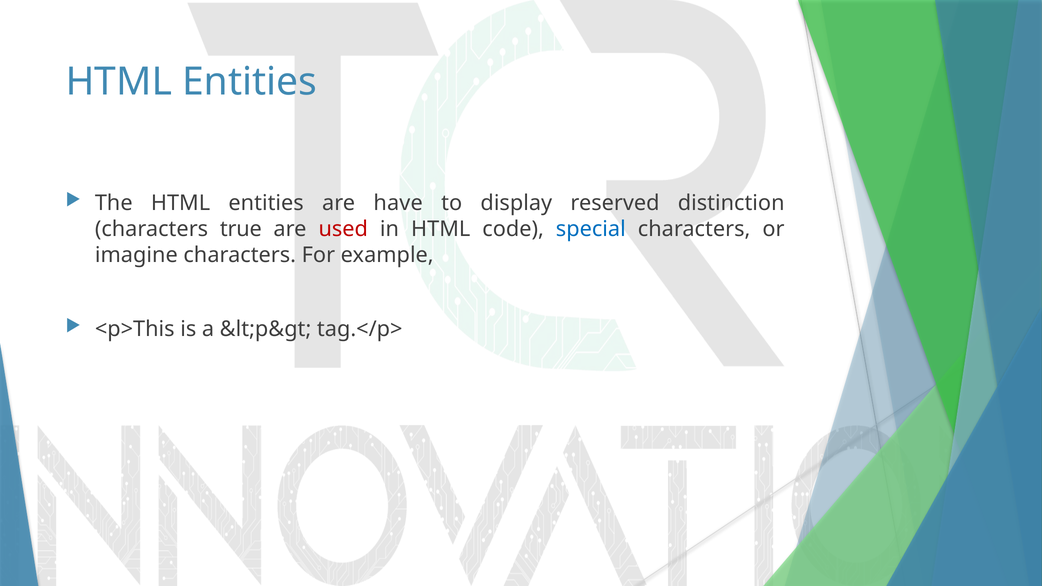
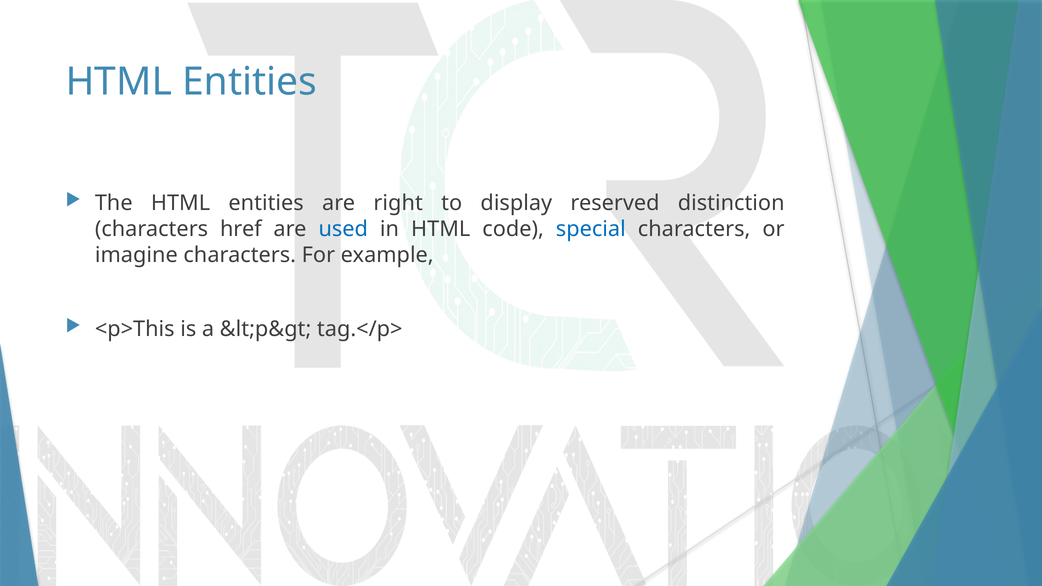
have: have -> right
true: true -> href
used colour: red -> blue
